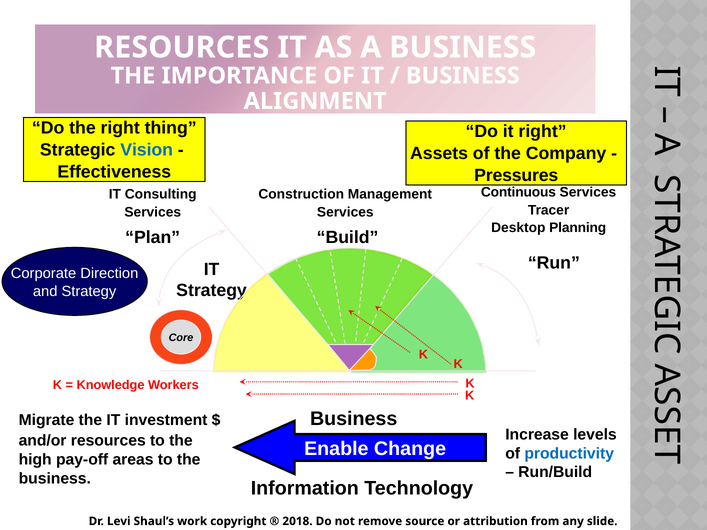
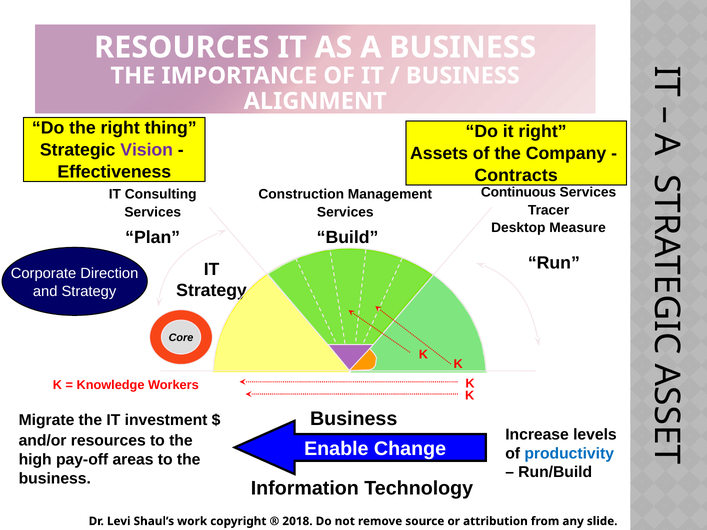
Vision colour: blue -> purple
Pressures: Pressures -> Contracts
Planning: Planning -> Measure
